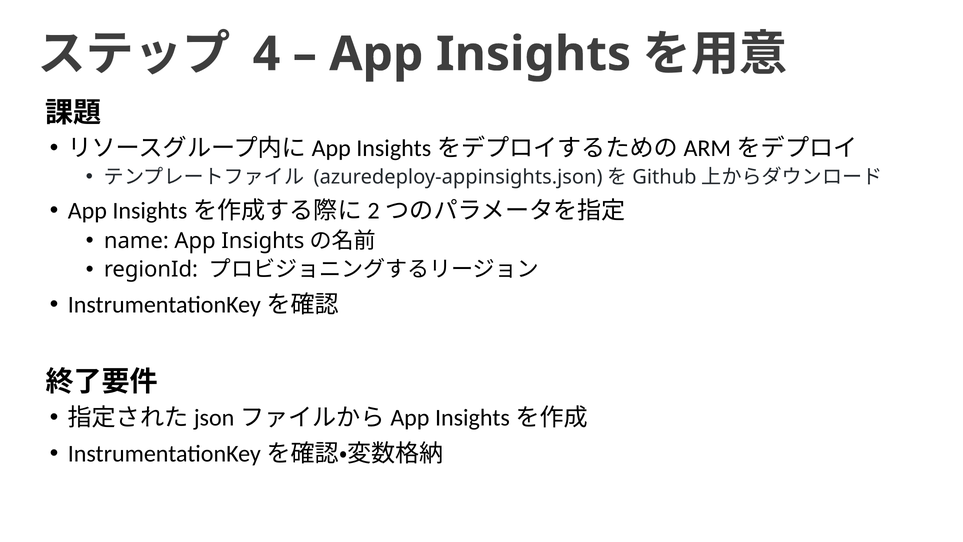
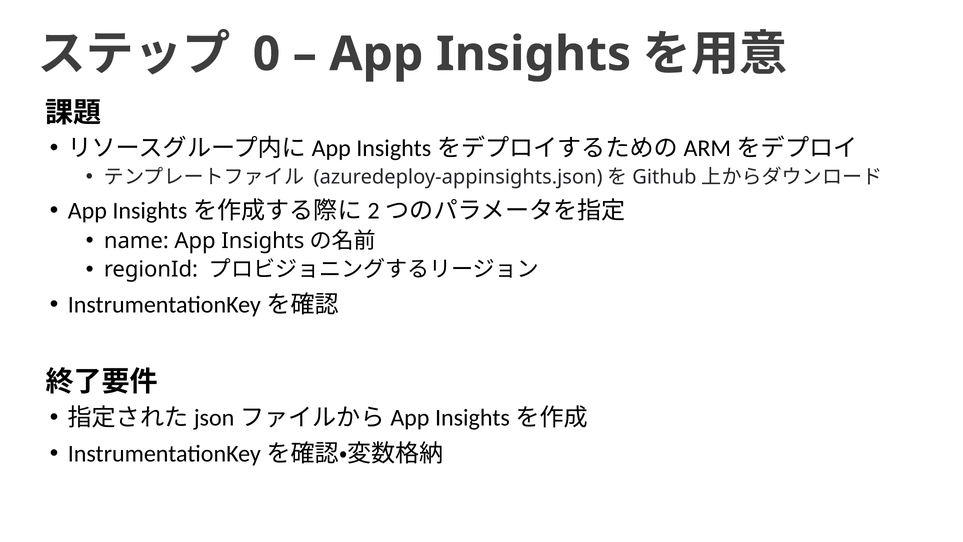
4: 4 -> 0
